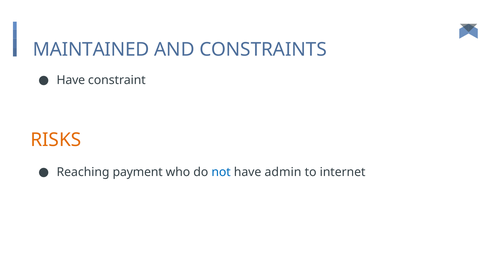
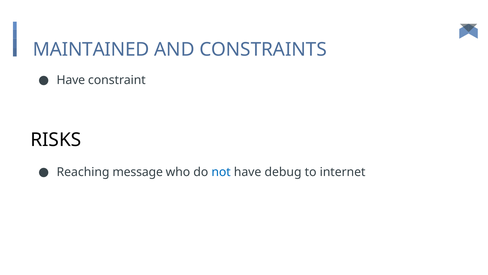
RISKS colour: orange -> black
payment: payment -> message
admin: admin -> debug
